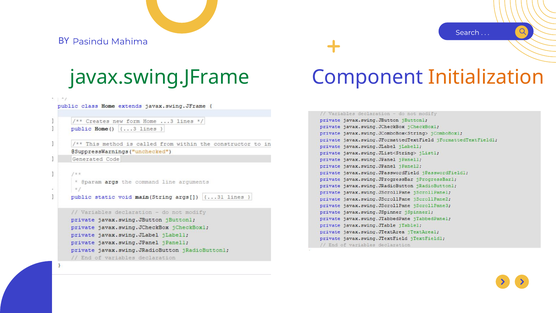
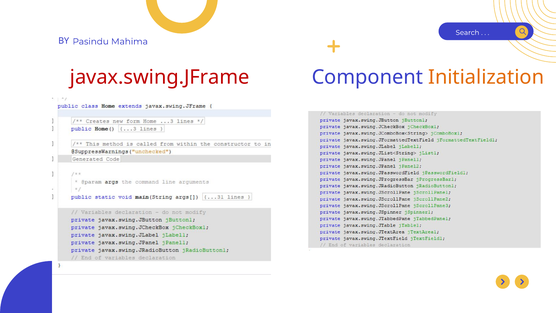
javax.swing.JFrame colour: green -> red
